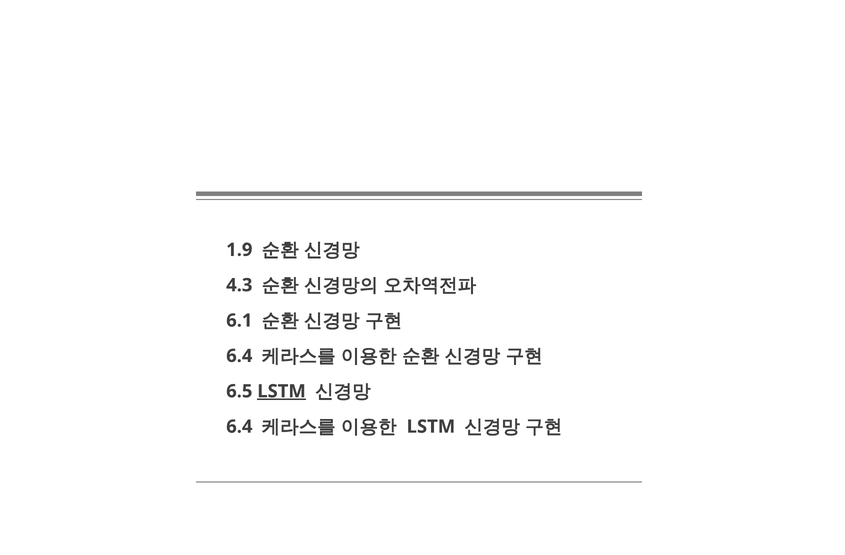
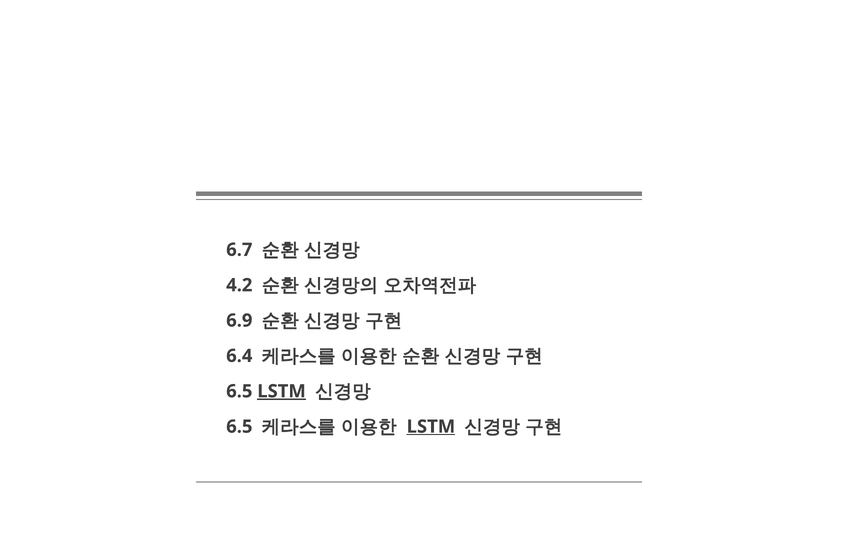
1.9: 1.9 -> 6.7
4.3: 4.3 -> 4.2
6.1: 6.1 -> 6.9
6.4 at (239, 427): 6.4 -> 6.5
LSTM at (431, 427) underline: none -> present
